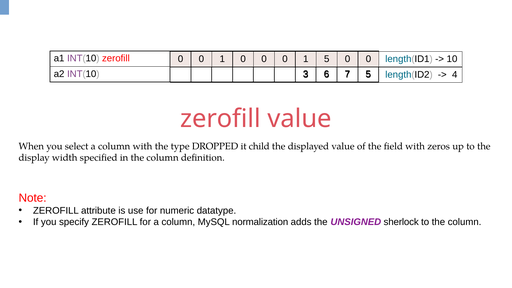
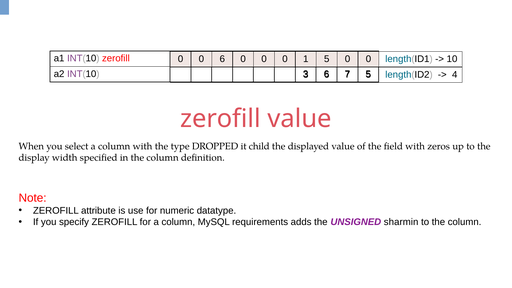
1 at (222, 59): 1 -> 6
normalization: normalization -> requirements
sherlock: sherlock -> sharmin
